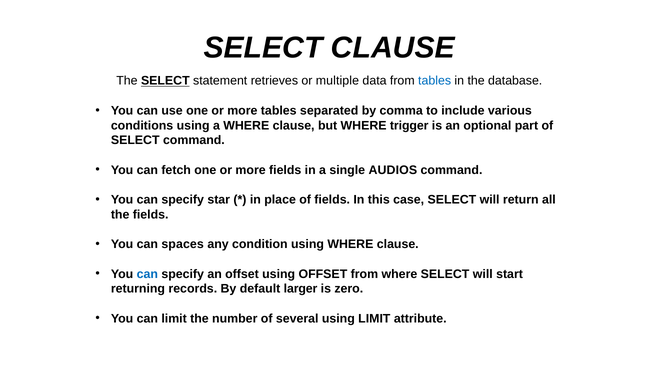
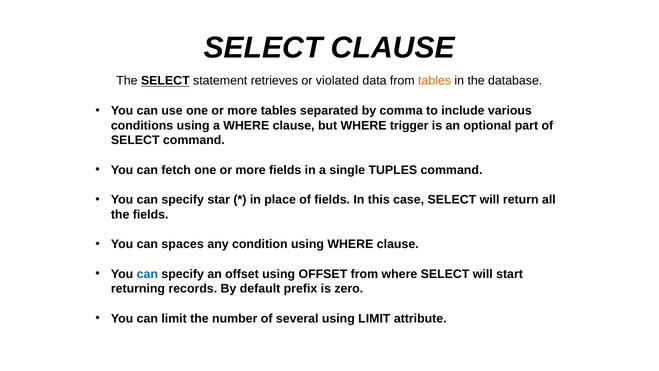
multiple: multiple -> violated
tables at (435, 81) colour: blue -> orange
AUDIOS: AUDIOS -> TUPLES
larger: larger -> prefix
